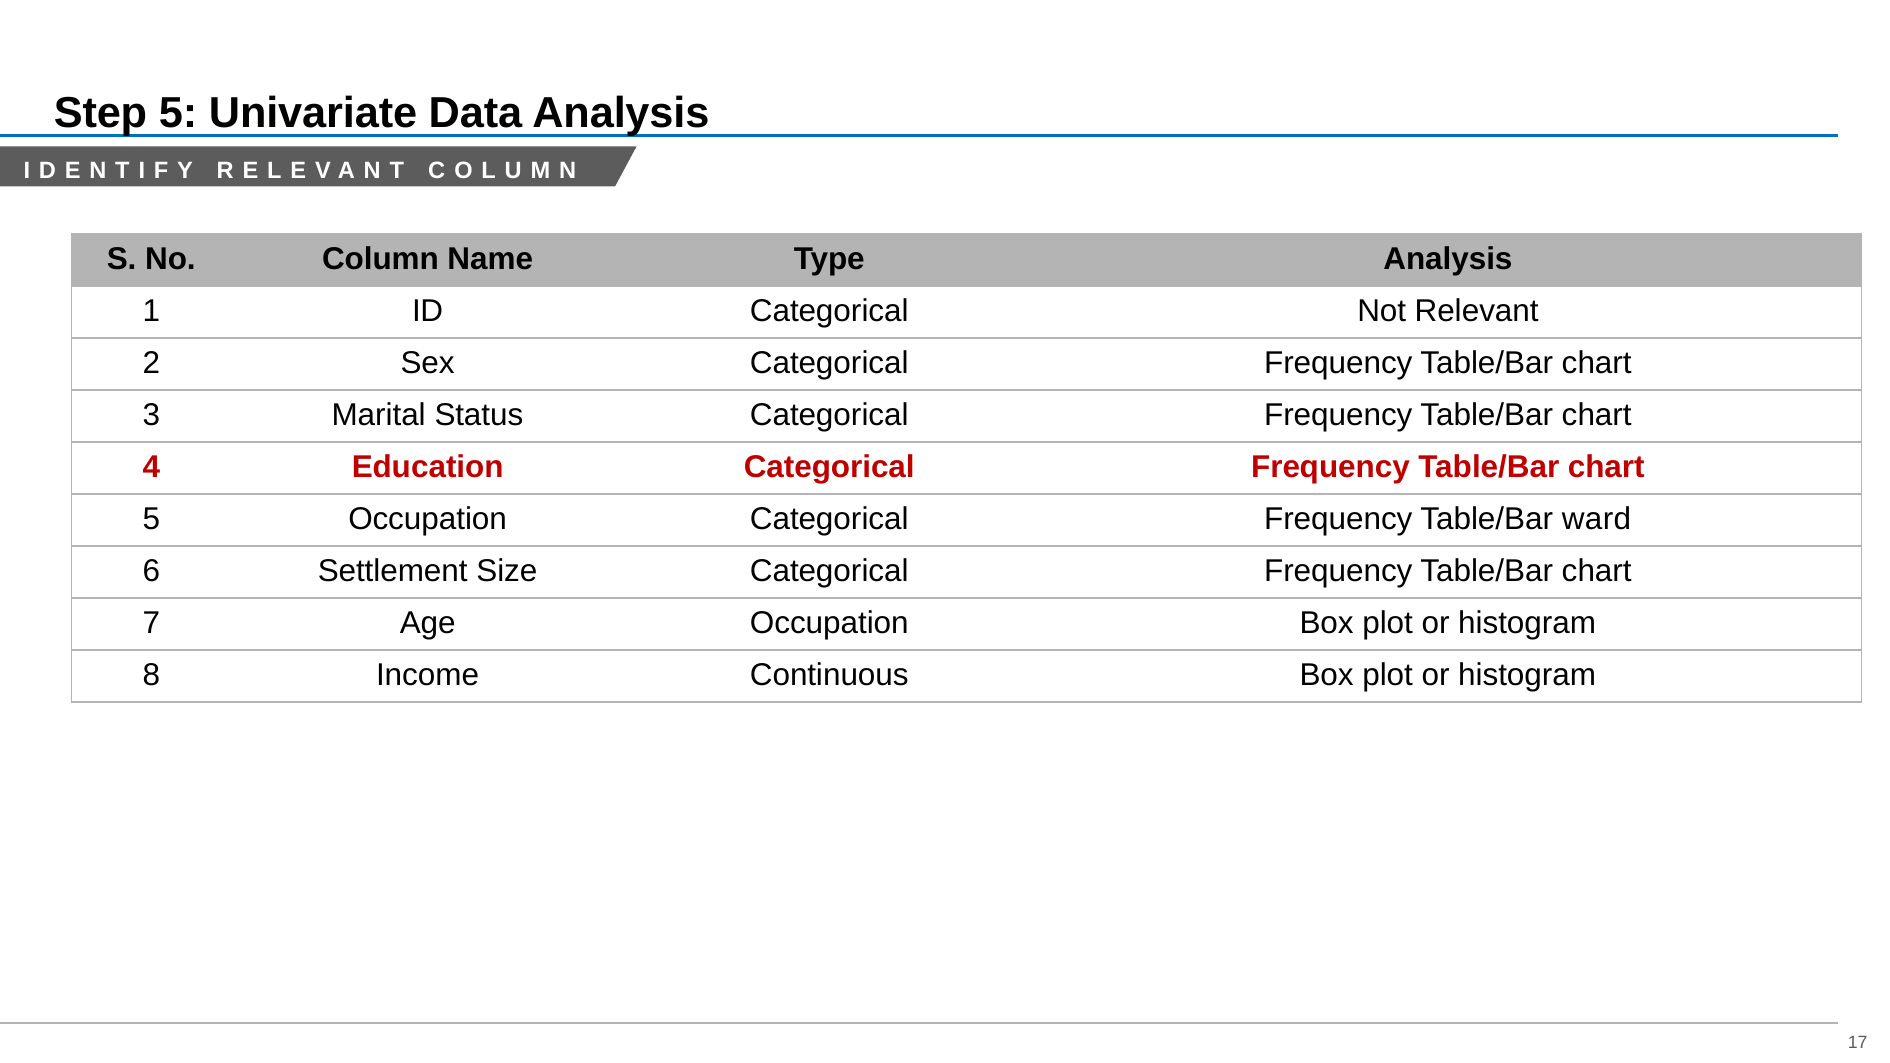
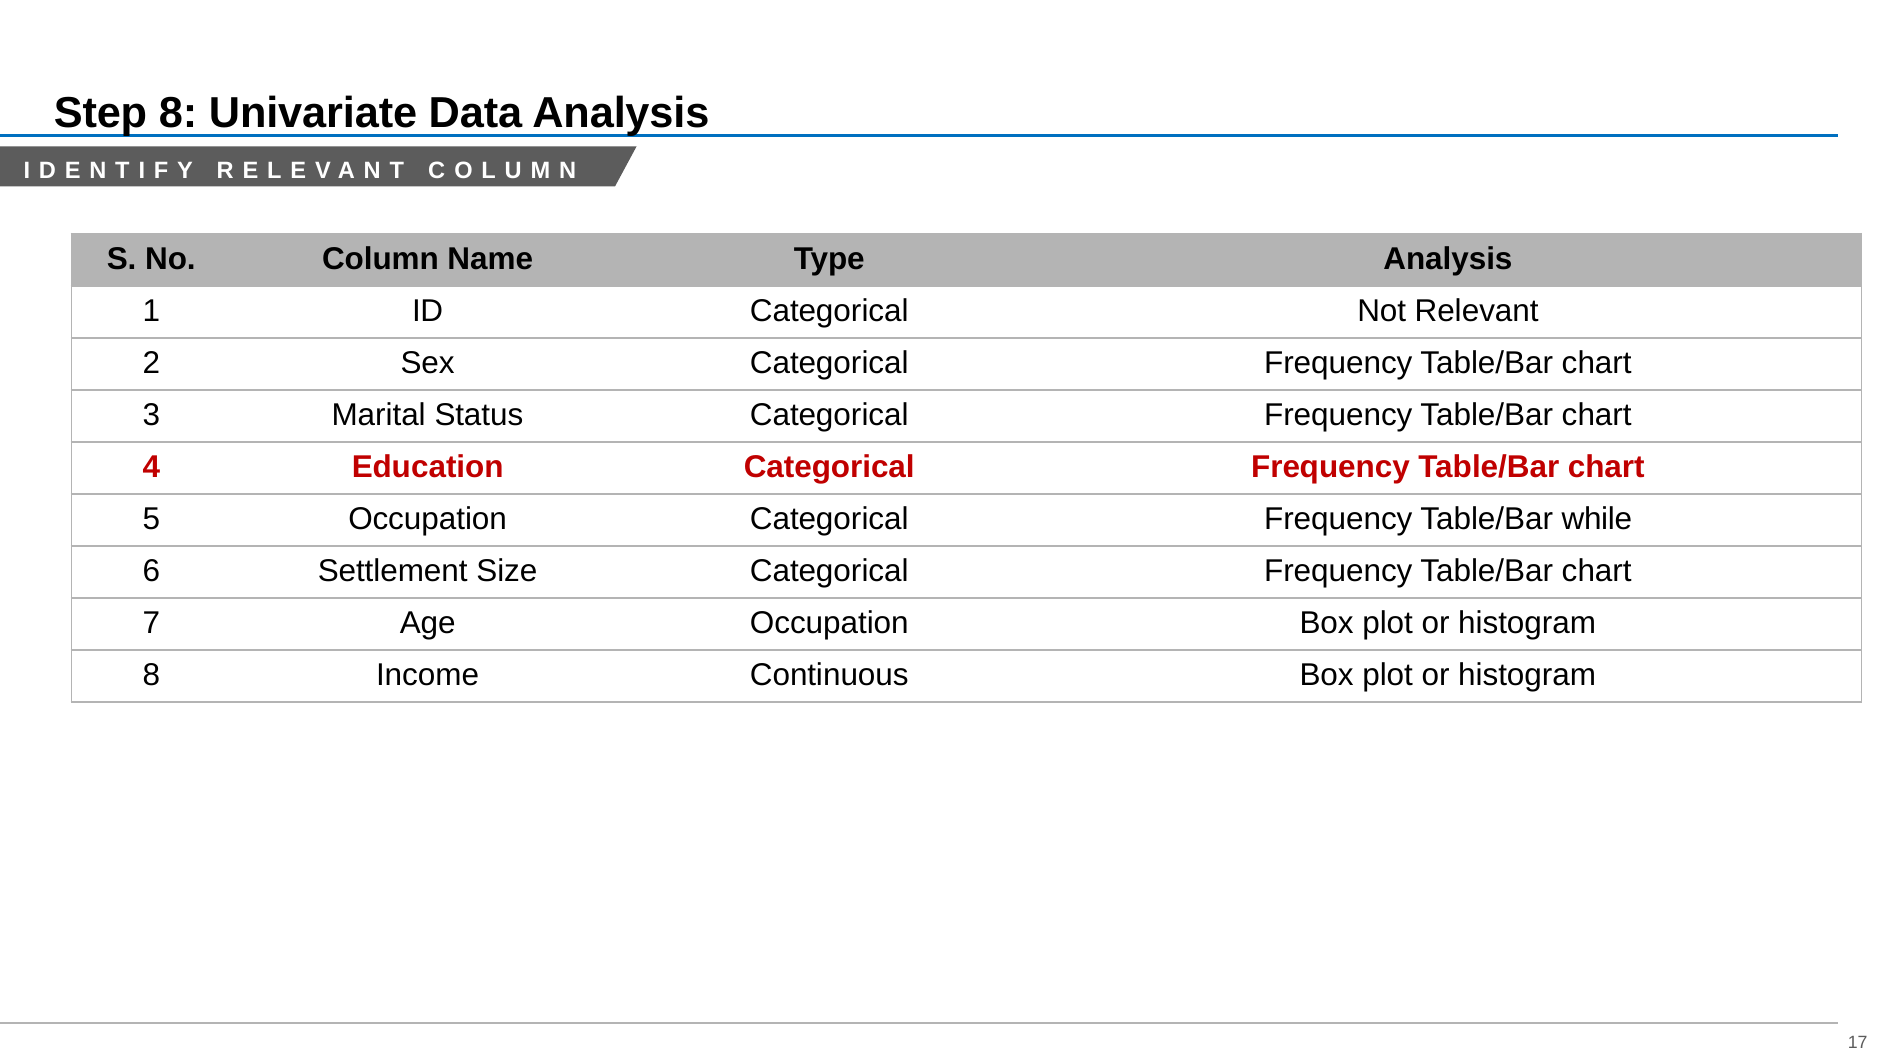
Step 5: 5 -> 8
ward: ward -> while
